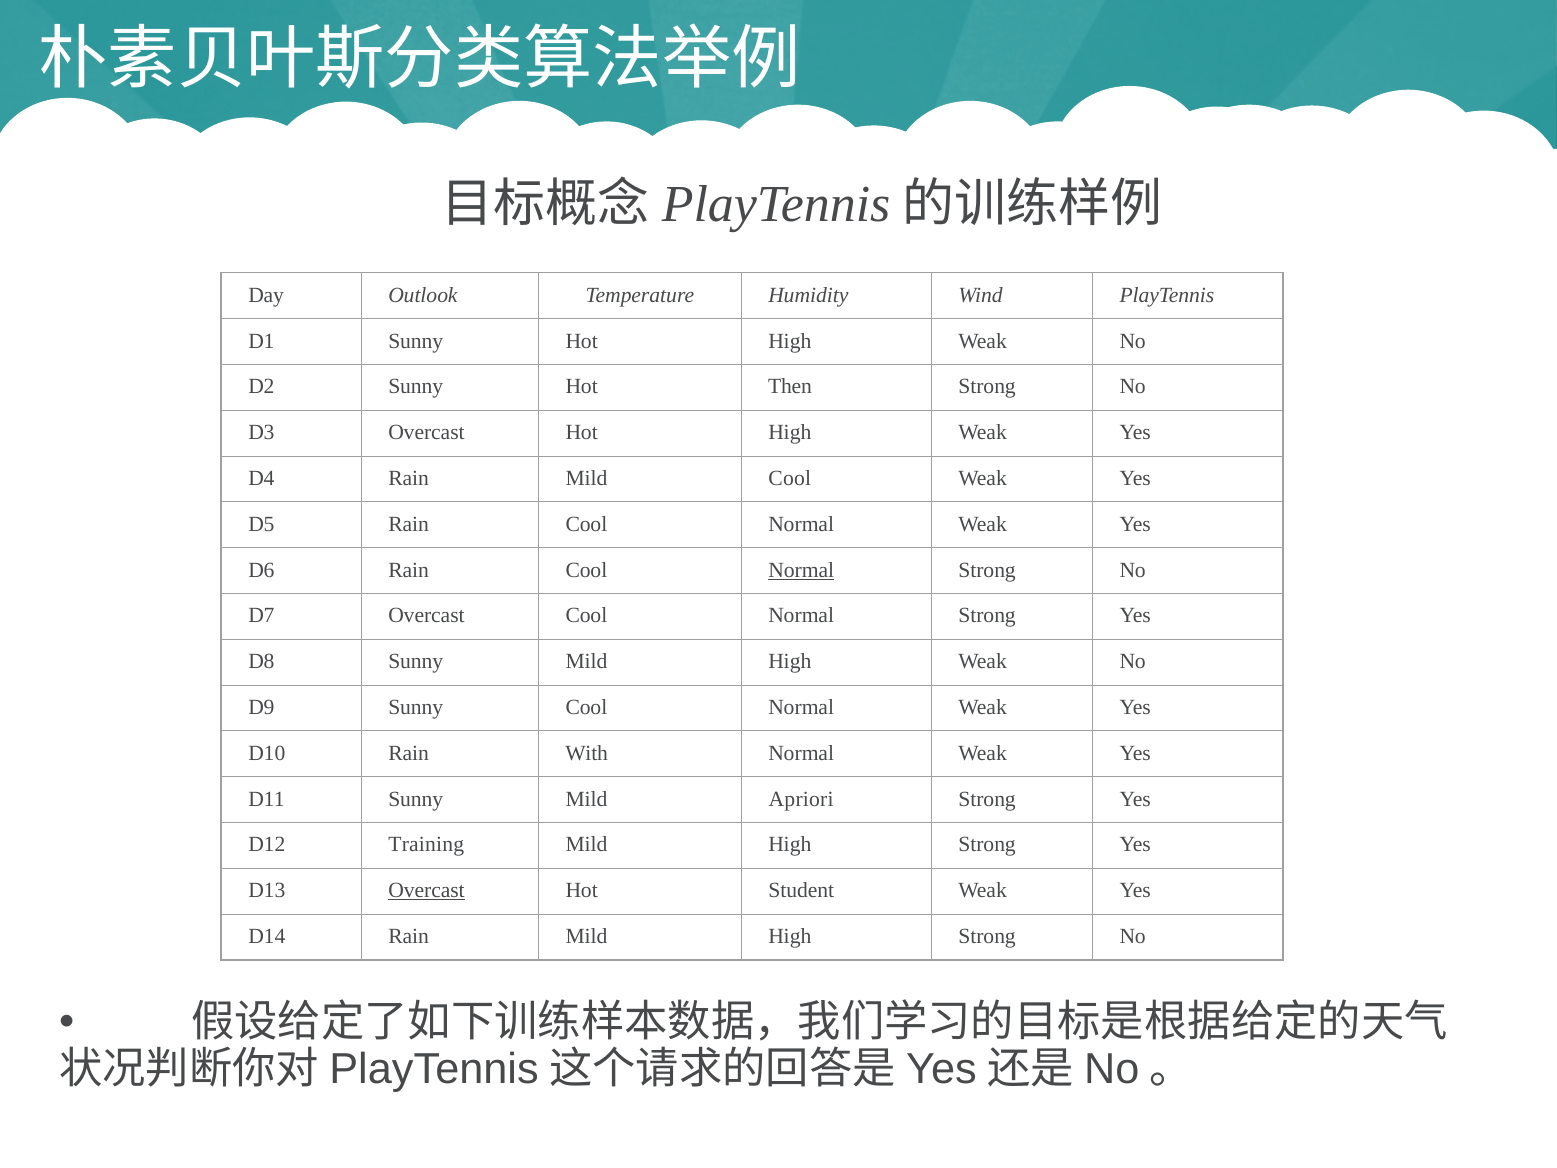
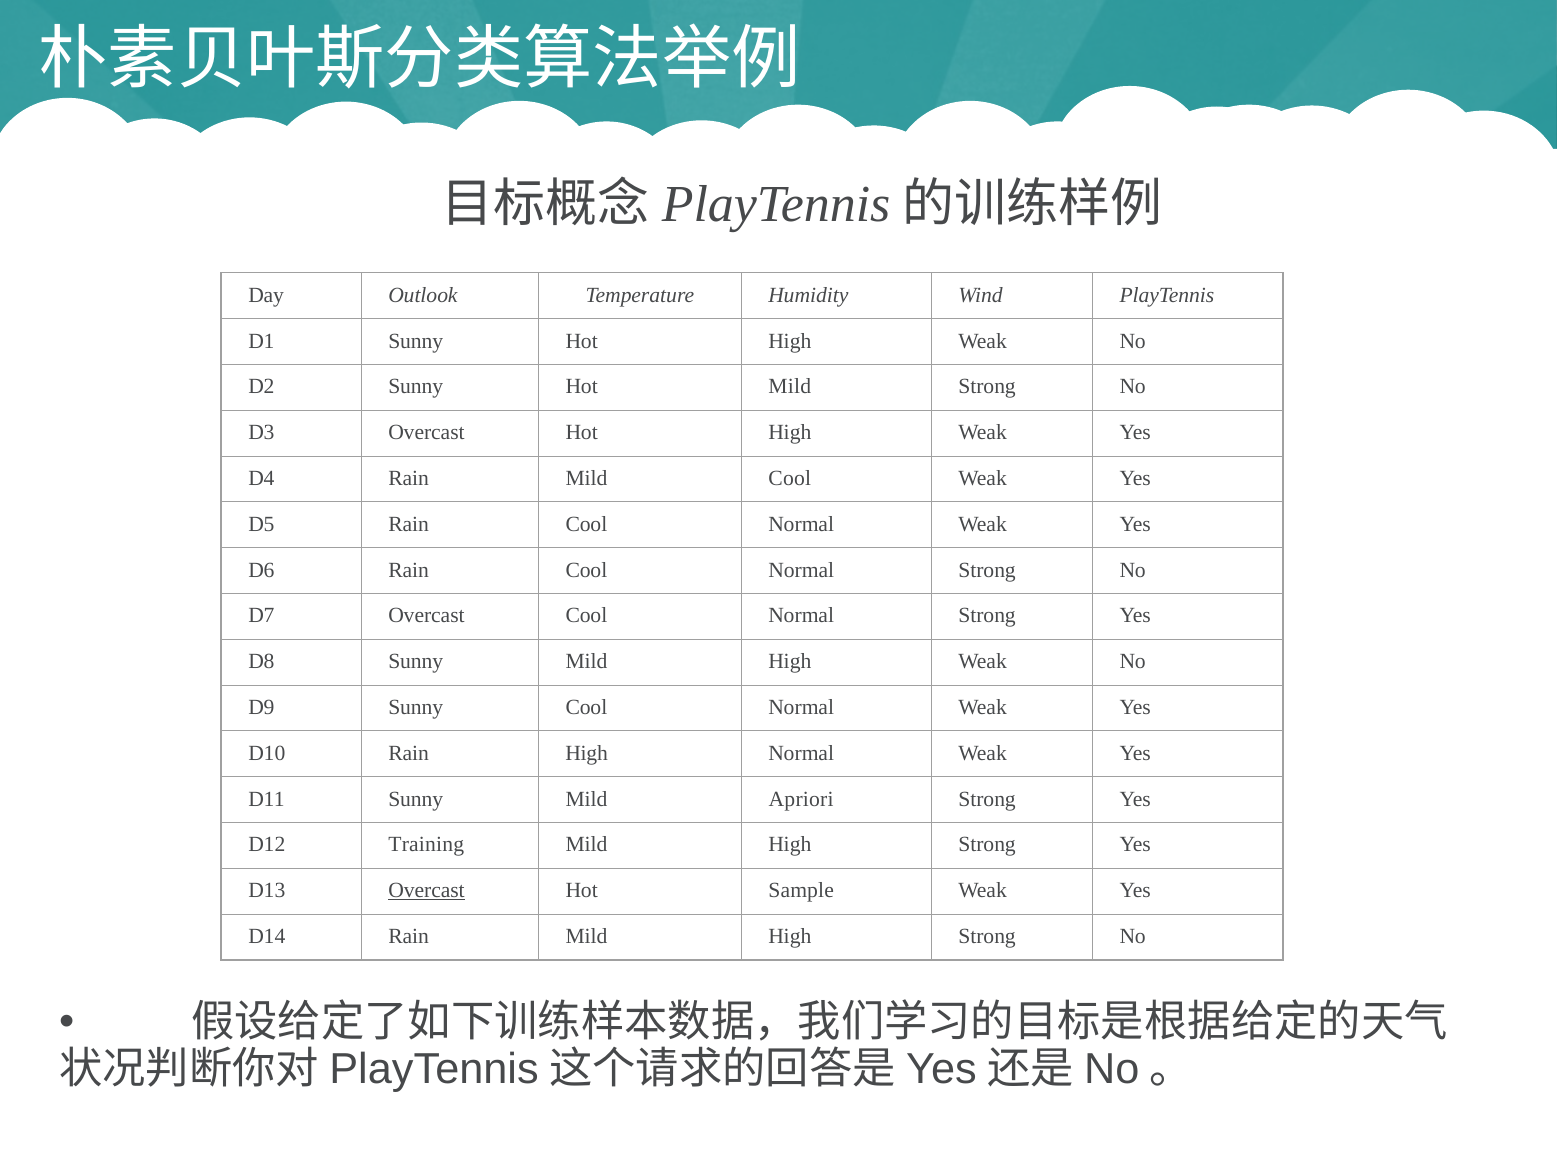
Hot Then: Then -> Mild
Normal at (801, 570) underline: present -> none
Rain With: With -> High
Student: Student -> Sample
